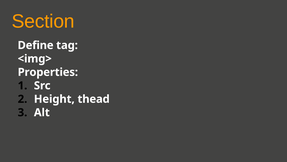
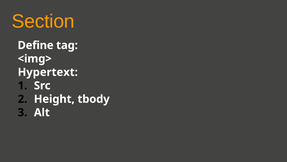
Properties: Properties -> Hypertext
thead: thead -> tbody
